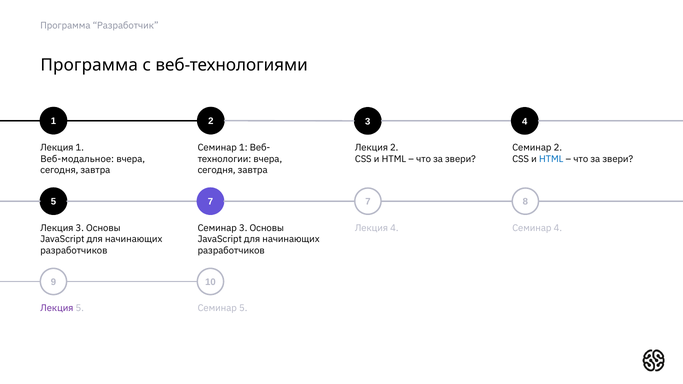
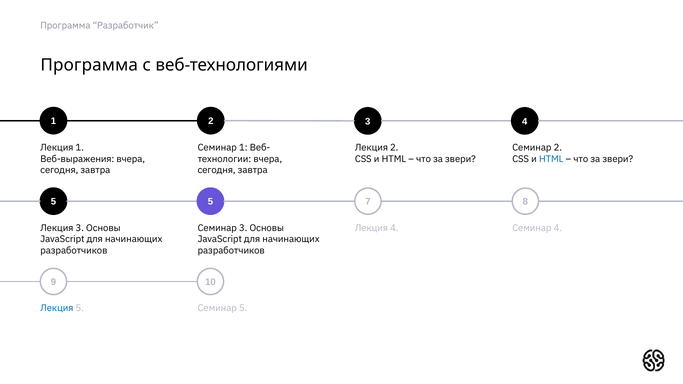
Веб-модальное: Веб-модальное -> Веб-выражения
5 7: 7 -> 5
Лекция at (57, 308) colour: purple -> blue
